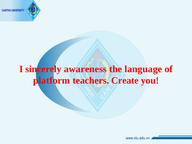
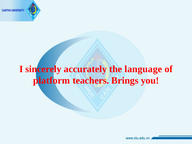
awareness: awareness -> accurately
Create: Create -> Brings
